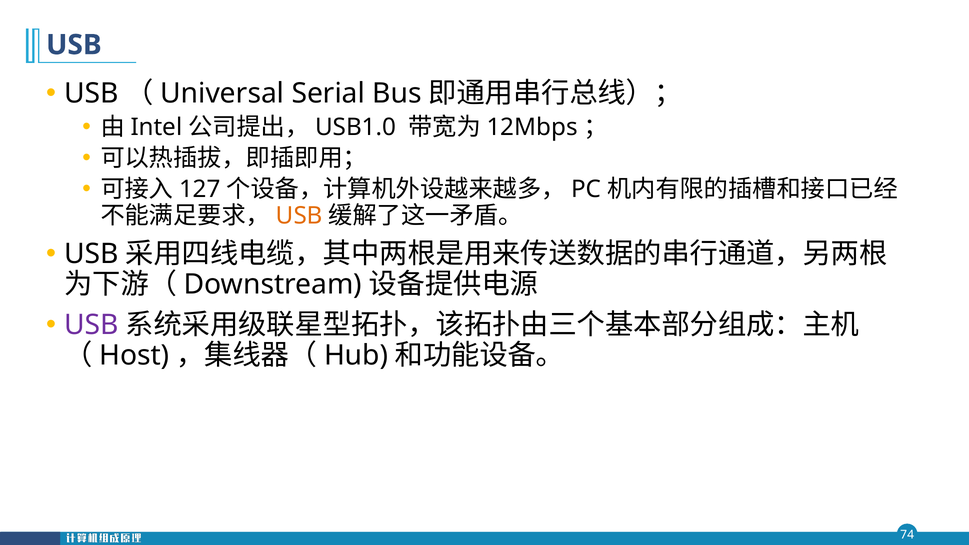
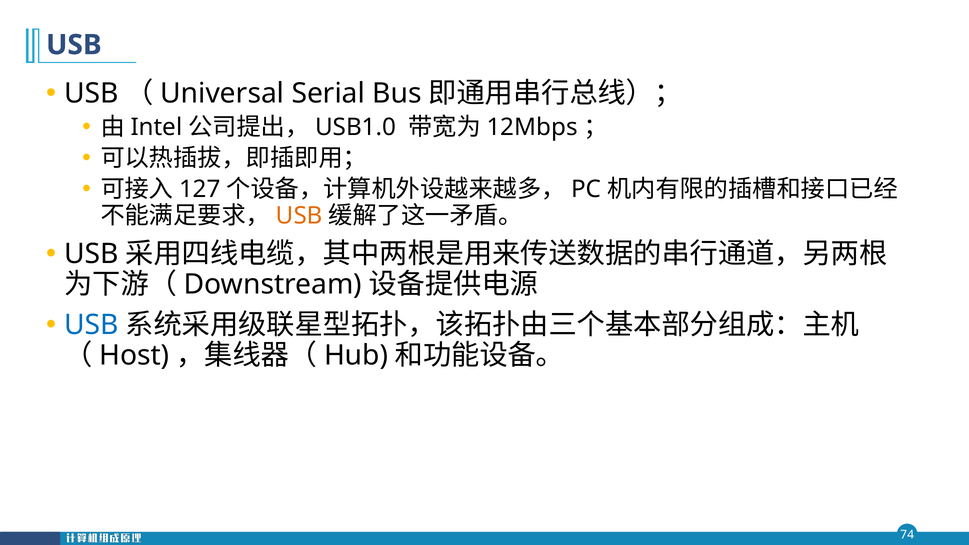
USB at (91, 325) colour: purple -> blue
